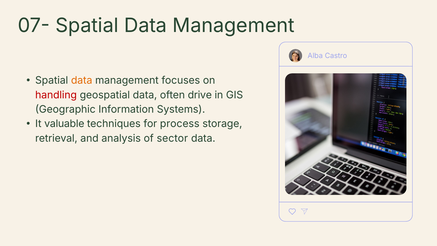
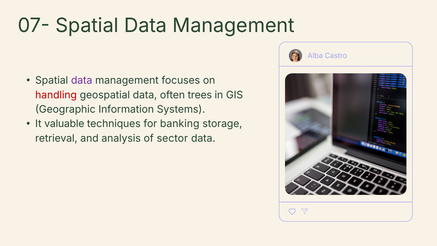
data at (82, 80) colour: orange -> purple
drive: drive -> trees
process: process -> banking
